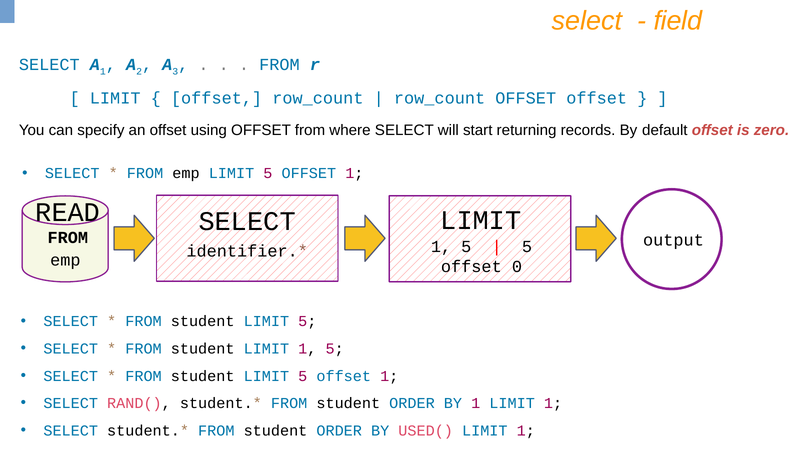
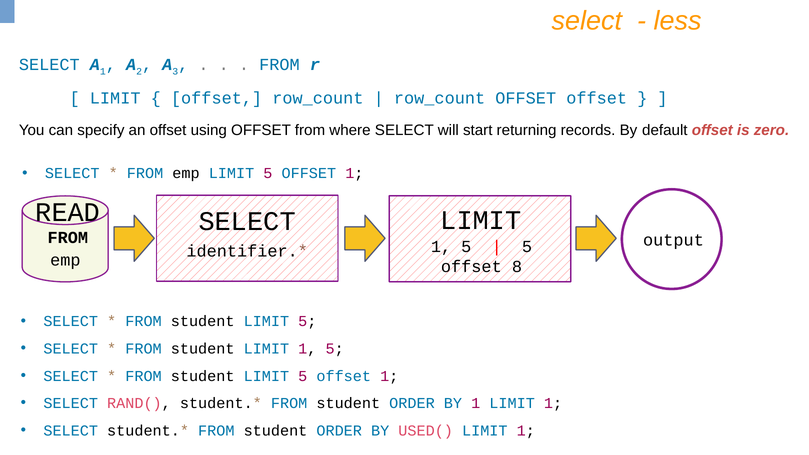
field: field -> less
0: 0 -> 8
